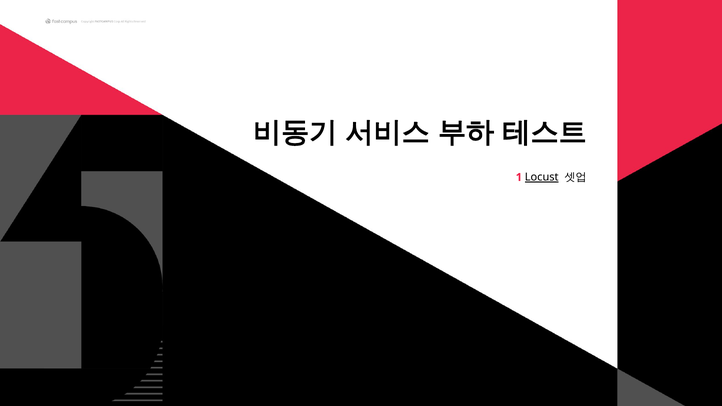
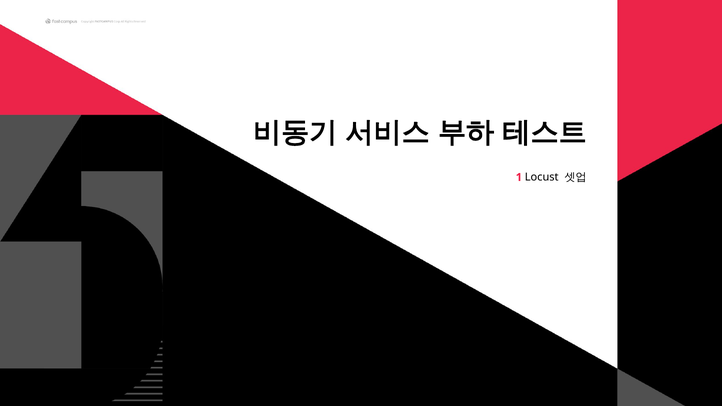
Locust underline: present -> none
